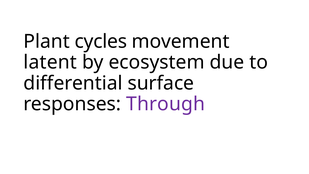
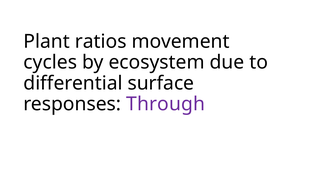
cycles: cycles -> ratios
latent: latent -> cycles
